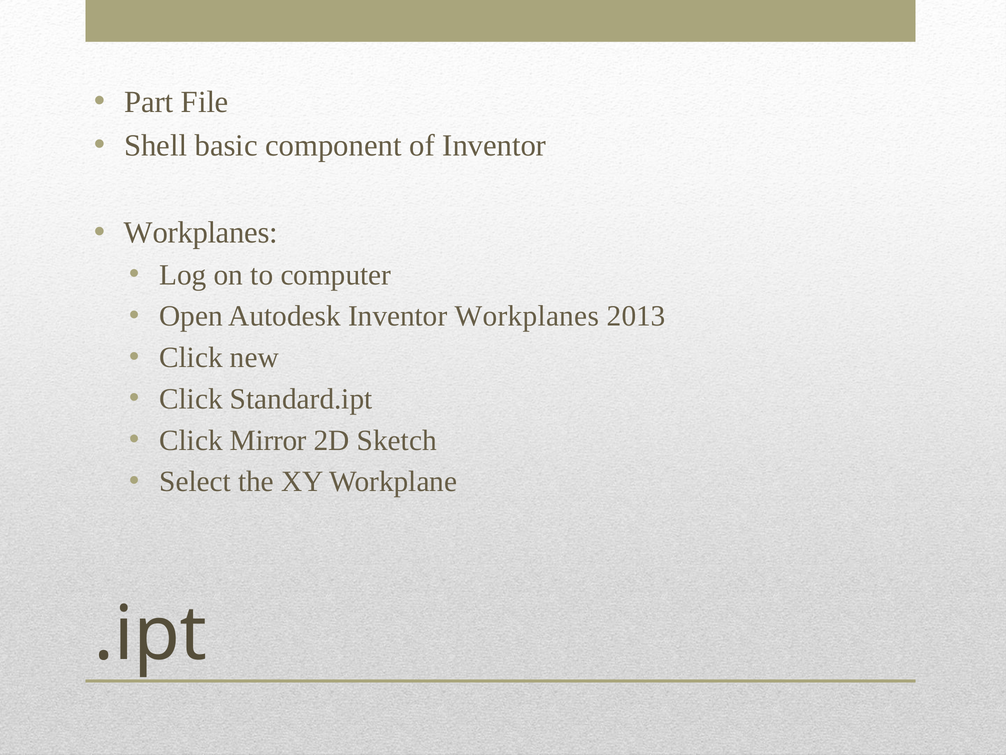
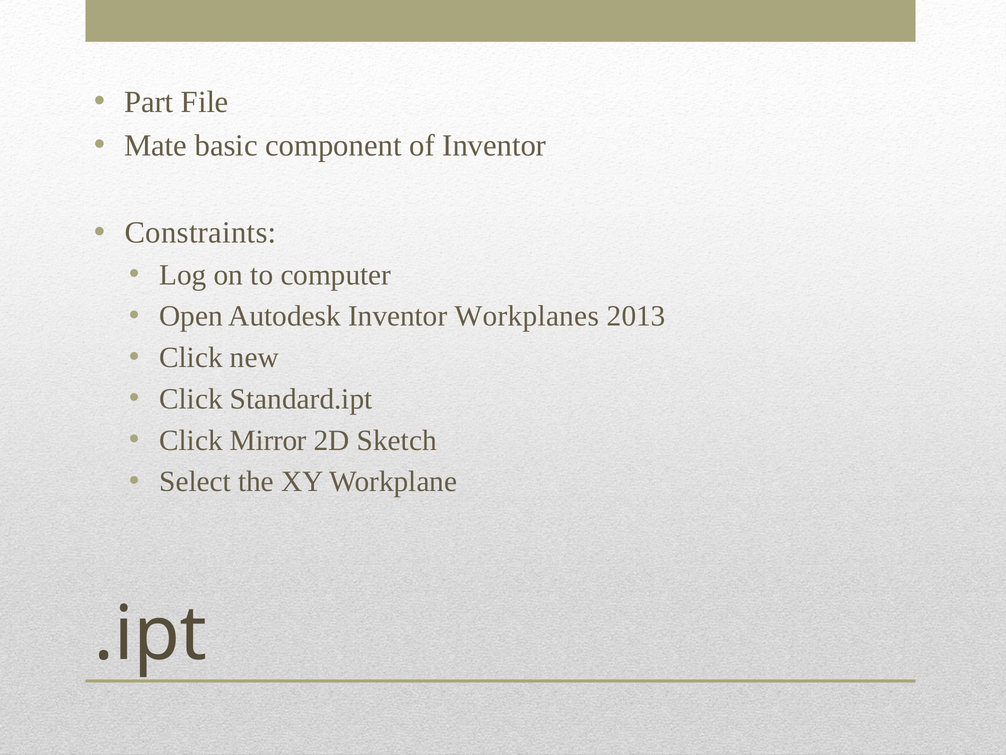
Shell: Shell -> Mate
Workplanes at (201, 233): Workplanes -> Constraints
